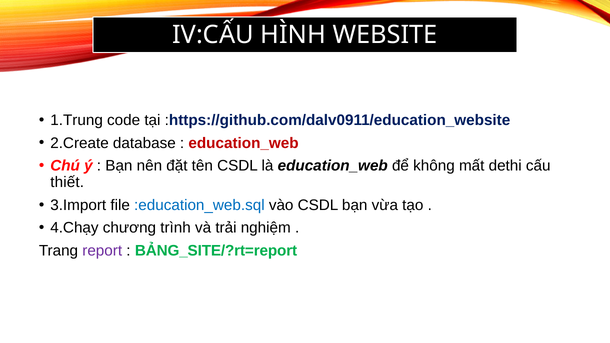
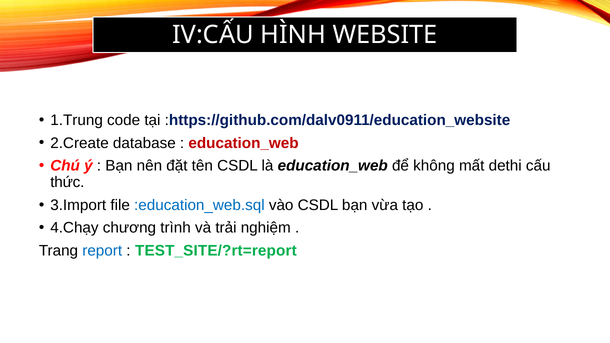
thiết: thiết -> thức
report colour: purple -> blue
BẢNG_SITE/?rt=report: BẢNG_SITE/?rt=report -> TEST_SITE/?rt=report
